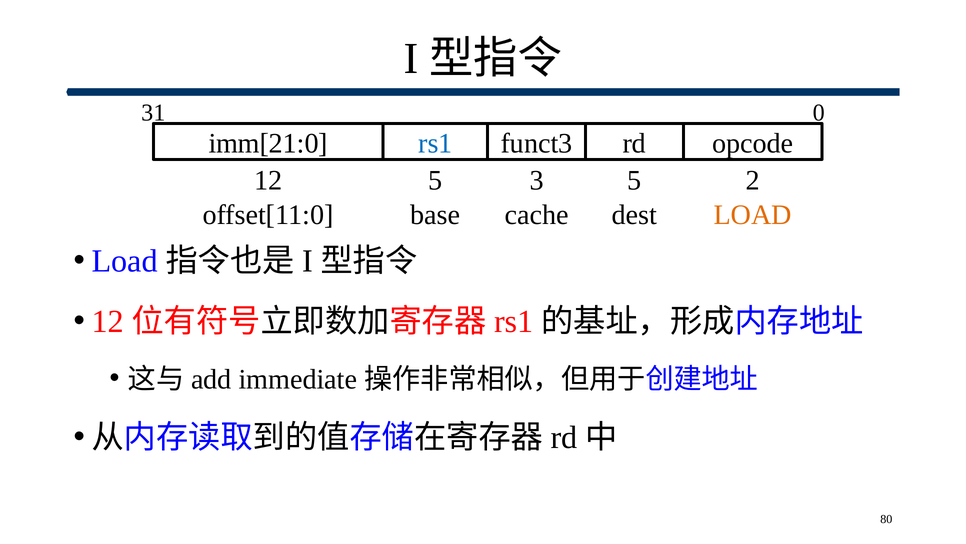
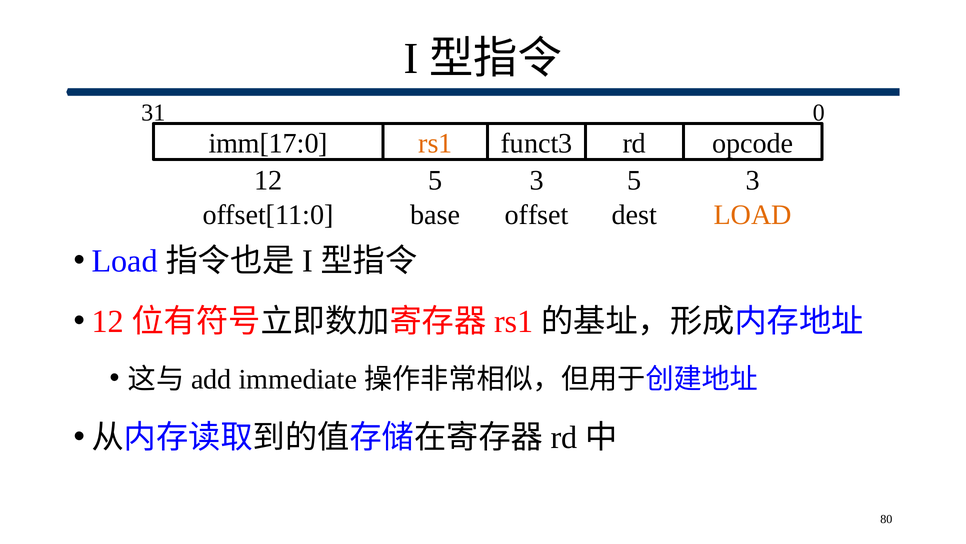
imm[21:0: imm[21:0 -> imm[17:0
rs1 at (435, 143) colour: blue -> orange
12 2: 2 -> 3
cache: cache -> offset
